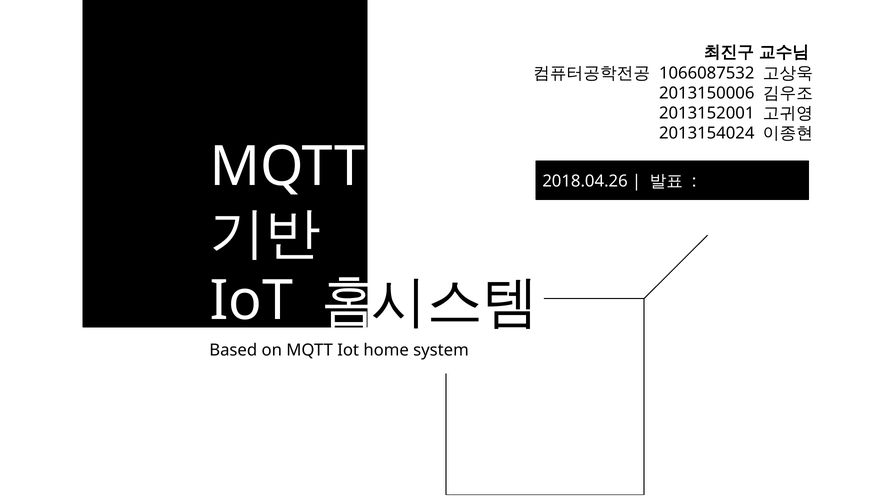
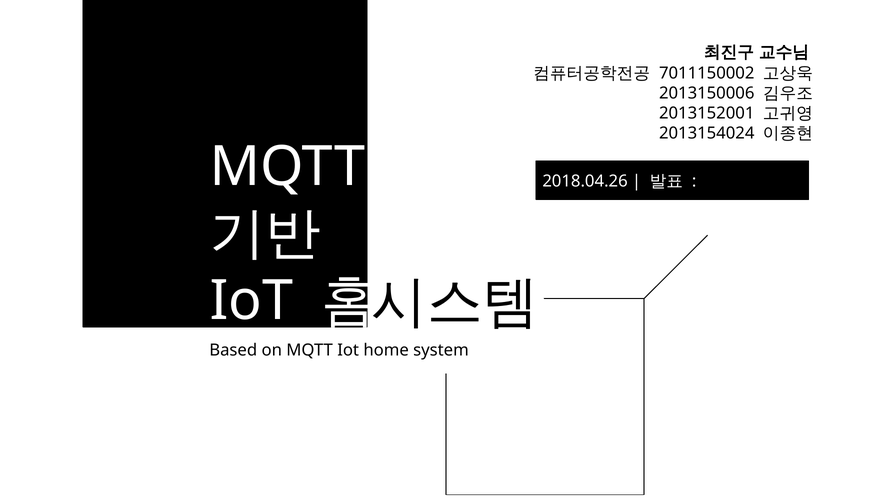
1066087532: 1066087532 -> 7011150002
